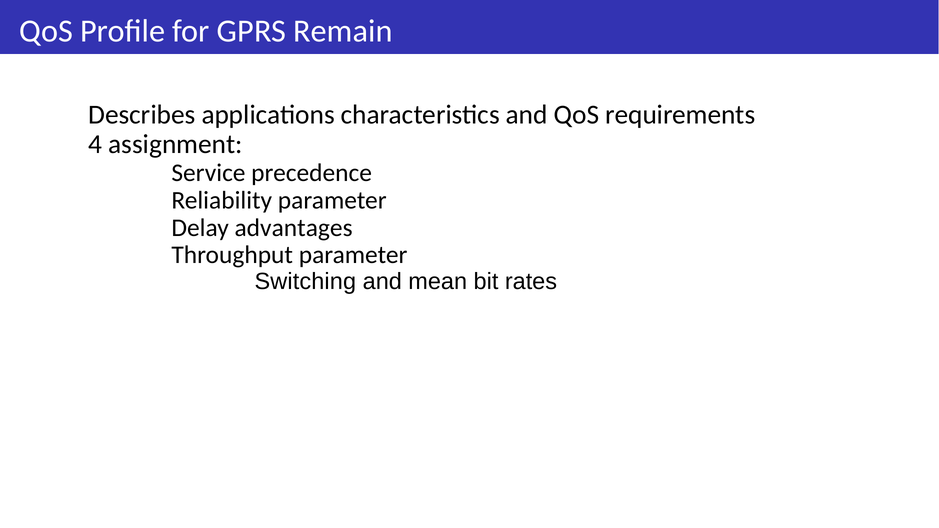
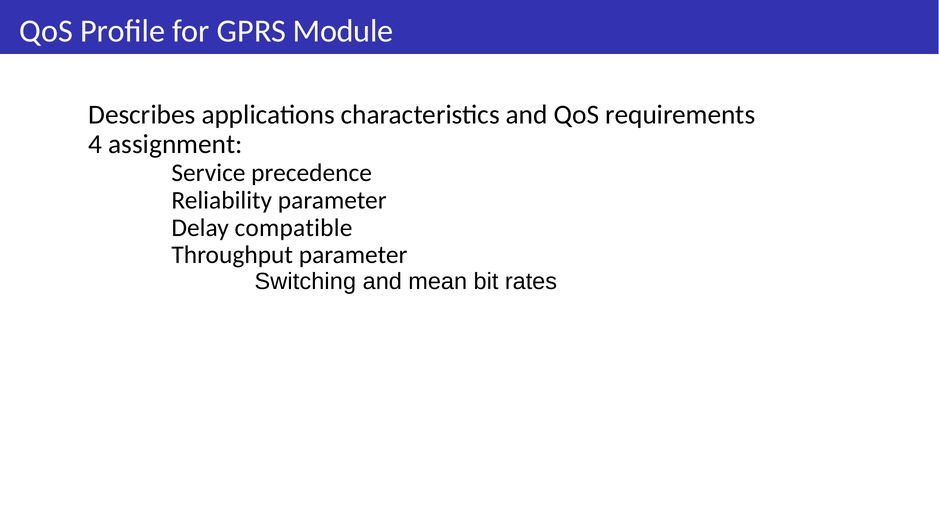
Remain: Remain -> Module
advantages: advantages -> compatible
